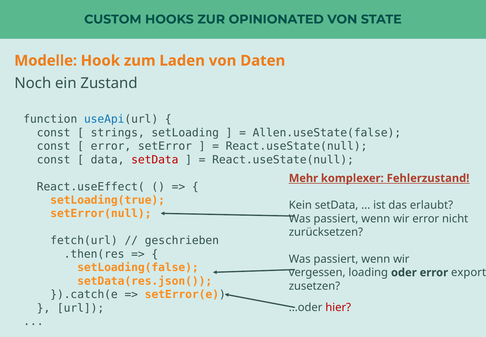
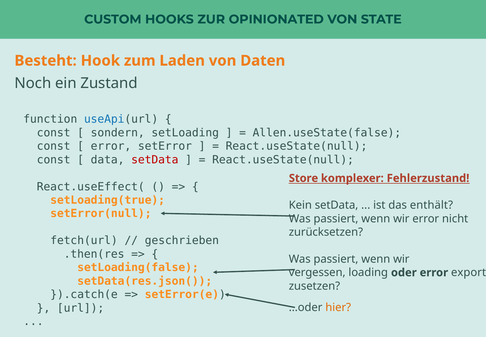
Modelle: Modelle -> Besteht
strings: strings -> sondern
Mehr: Mehr -> Store
erlaubt: erlaubt -> enthält
hier colour: red -> orange
